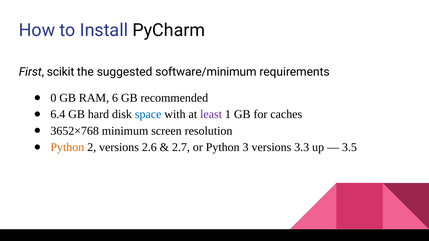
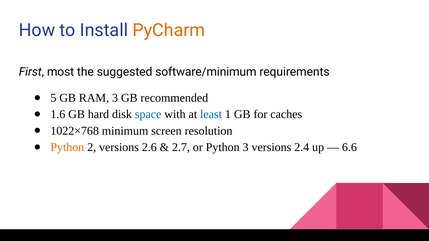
PyCharm colour: black -> orange
scikit: scikit -> most
0: 0 -> 5
RAM 6: 6 -> 3
6.4: 6.4 -> 1.6
least colour: purple -> blue
3652×768: 3652×768 -> 1022×768
3.3: 3.3 -> 2.4
3.5: 3.5 -> 6.6
